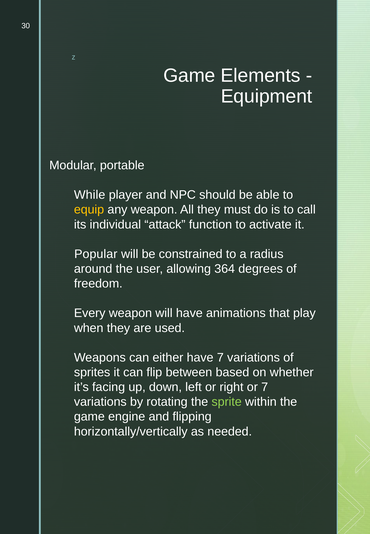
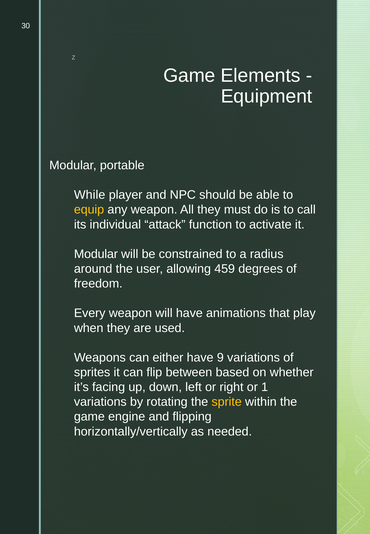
Popular at (96, 254): Popular -> Modular
364: 364 -> 459
have 7: 7 -> 9
or 7: 7 -> 1
sprite colour: light green -> yellow
